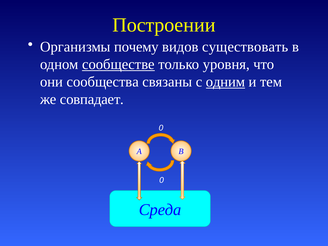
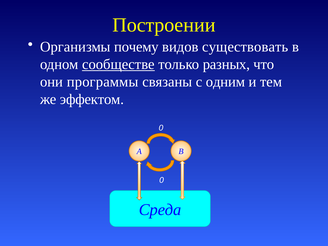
уровня: уровня -> разных
сообщества: сообщества -> программы
одним underline: present -> none
совпадает: совпадает -> эффектом
